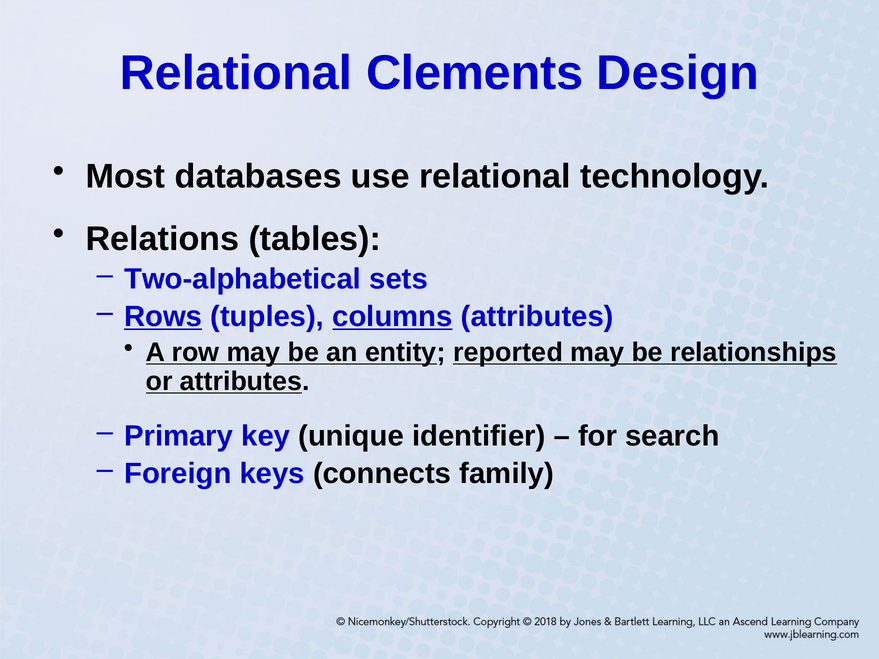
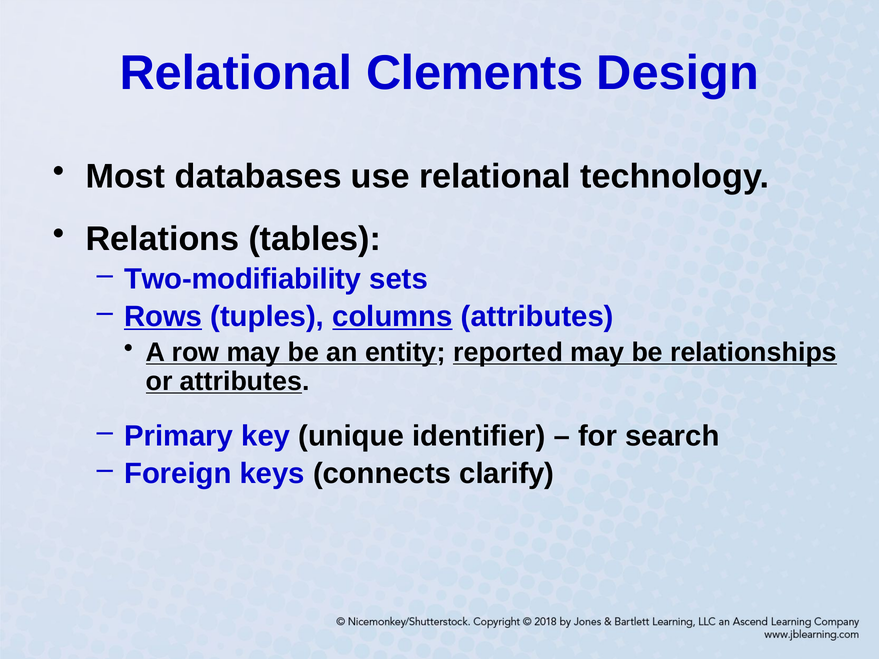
Two-alphabetical: Two-alphabetical -> Two-modifiability
family: family -> clarify
